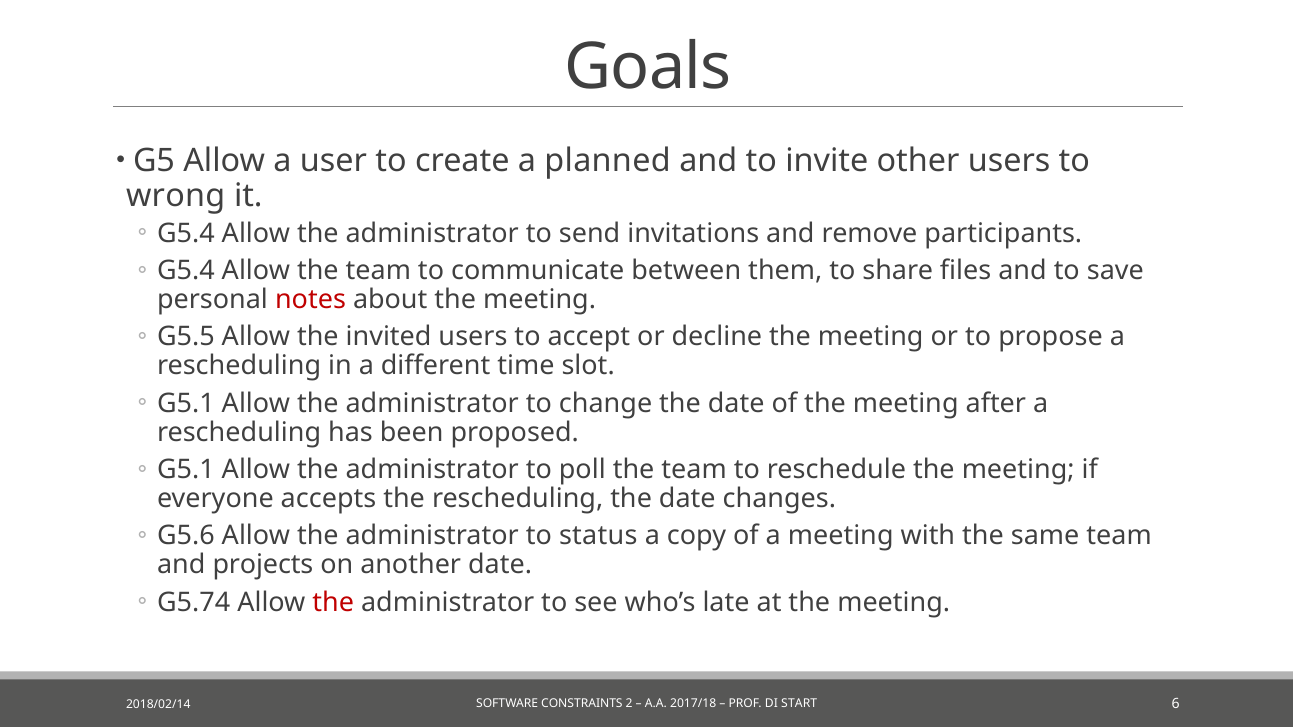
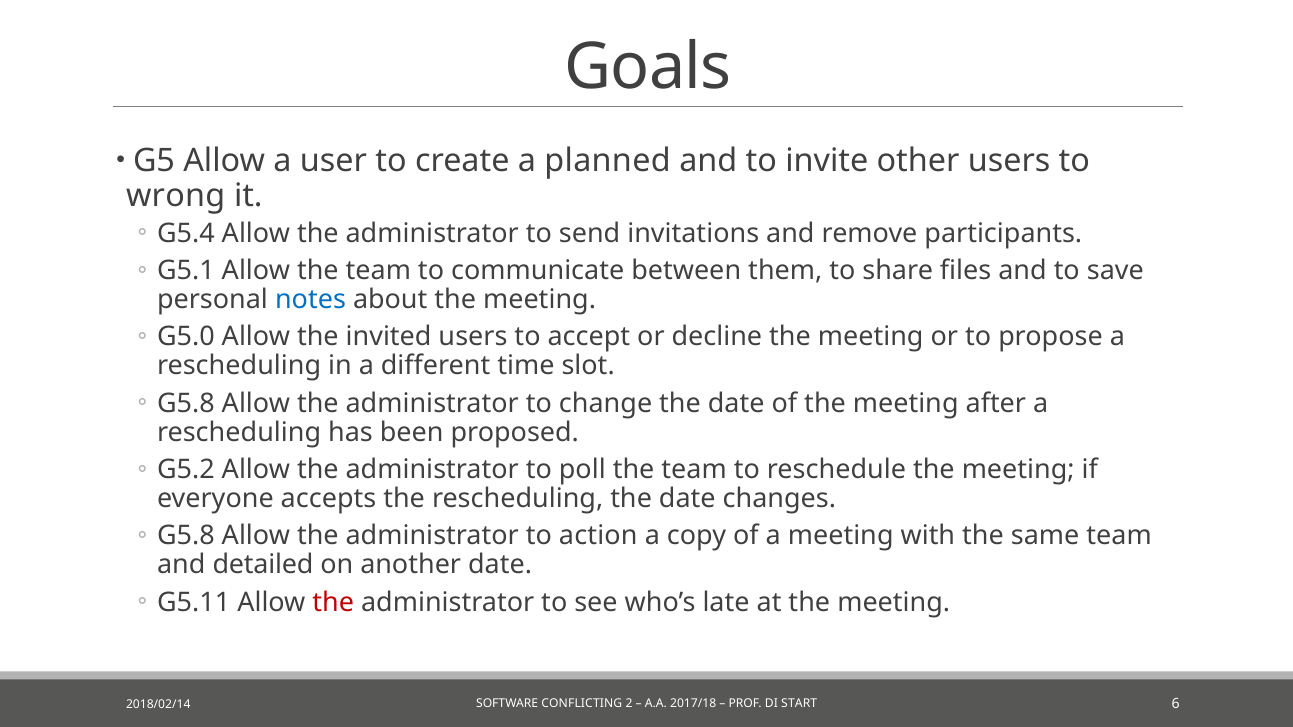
G5.4 at (186, 271): G5.4 -> G5.1
notes colour: red -> blue
G5.5: G5.5 -> G5.0
G5.1 at (186, 403): G5.1 -> G5.8
G5.1 at (186, 470): G5.1 -> G5.2
G5.6 at (186, 536): G5.6 -> G5.8
status: status -> action
projects: projects -> detailed
G5.74: G5.74 -> G5.11
CONSTRAINTS: CONSTRAINTS -> CONFLICTING
